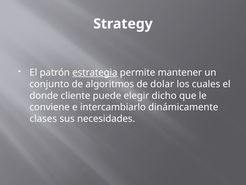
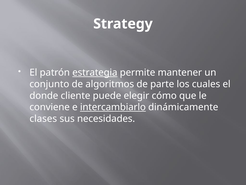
dolar: dolar -> parte
dicho: dicho -> cómo
intercambiarlo underline: none -> present
